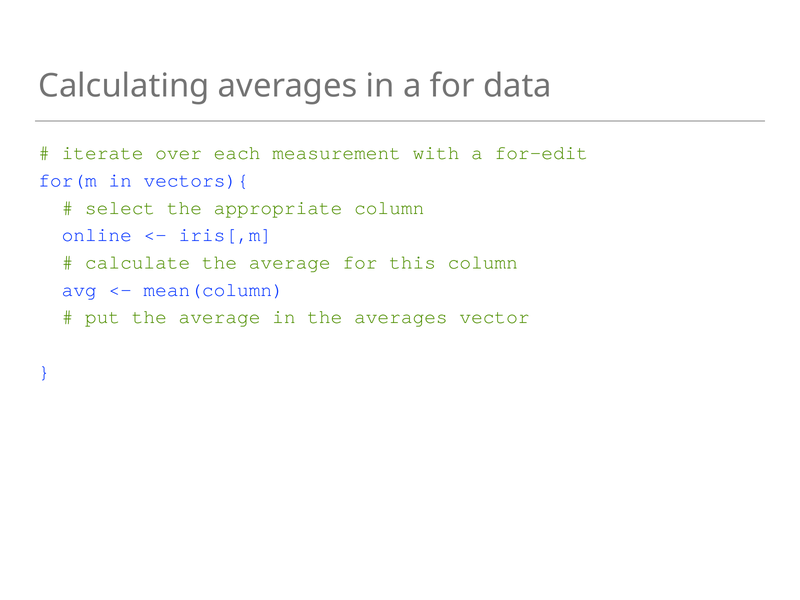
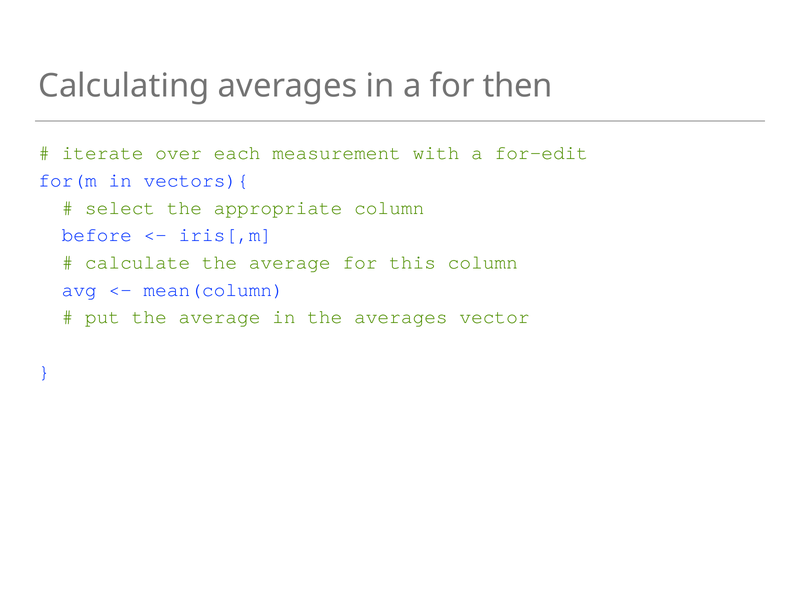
data: data -> then
online: online -> before
